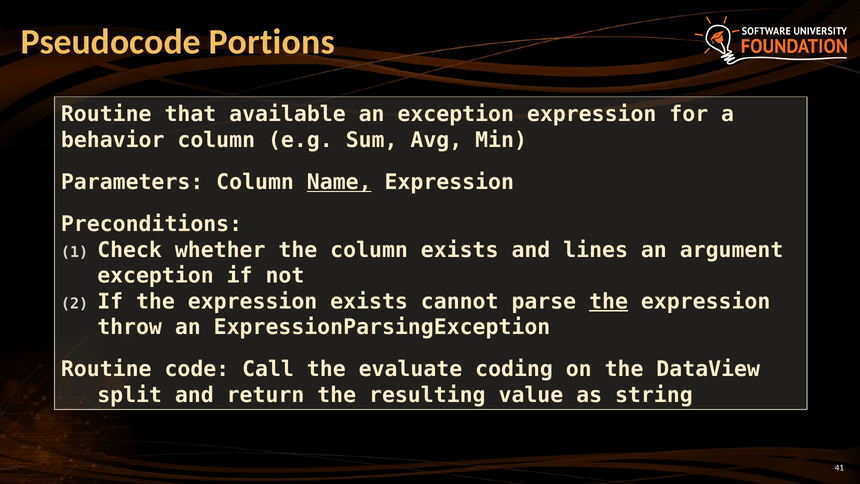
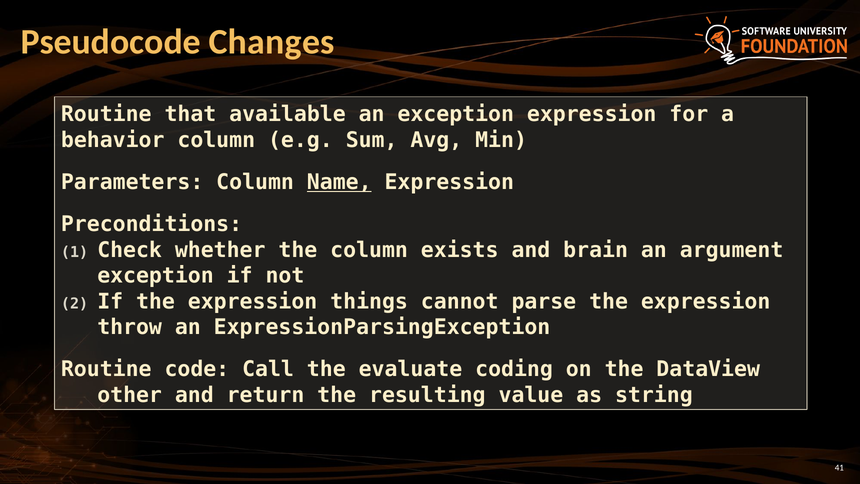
Portions: Portions -> Changes
lines: lines -> brain
expression exists: exists -> things
the at (609, 301) underline: present -> none
split: split -> other
